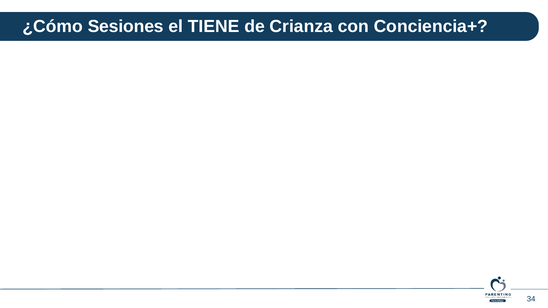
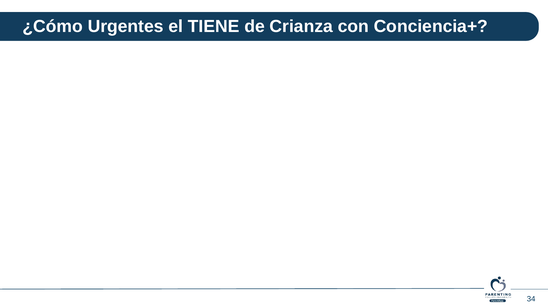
Sesiones: Sesiones -> Urgentes
